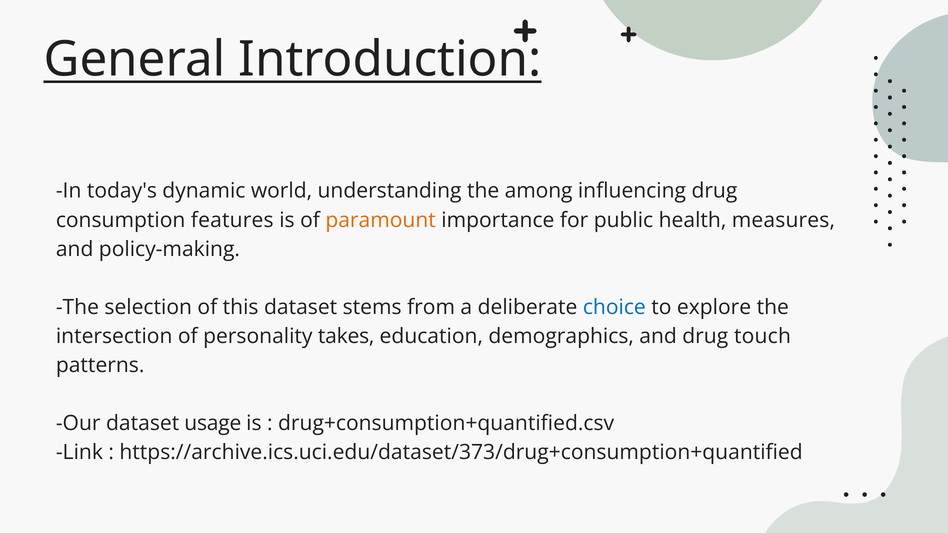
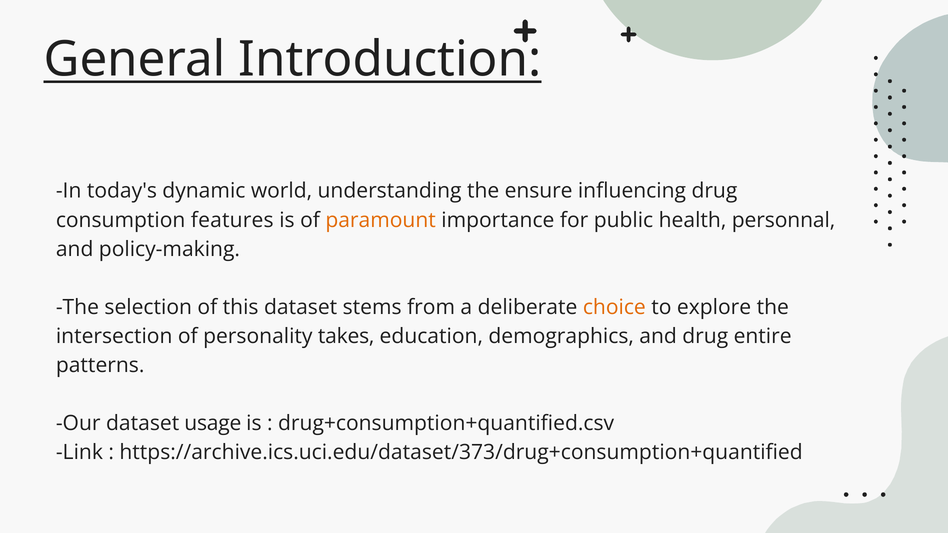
among: among -> ensure
measures: measures -> personnal
choice colour: blue -> orange
touch: touch -> entire
